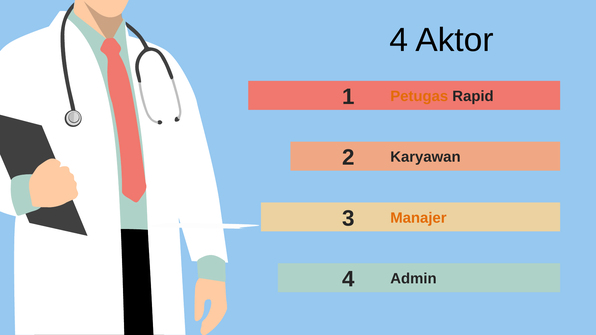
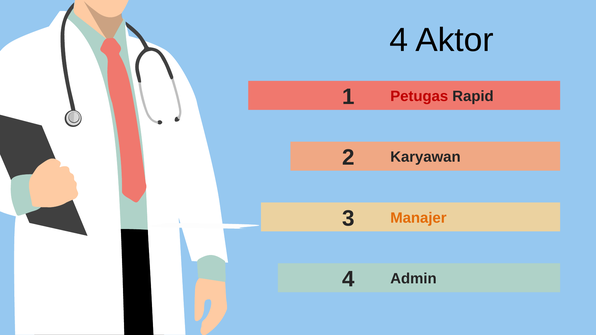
Petugas colour: orange -> red
